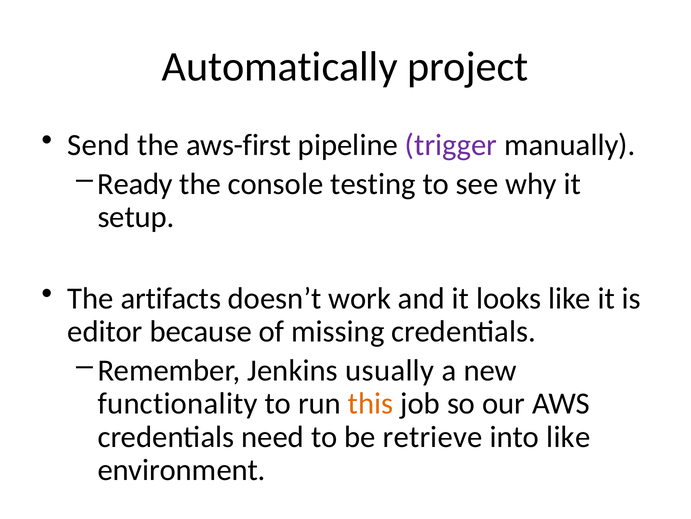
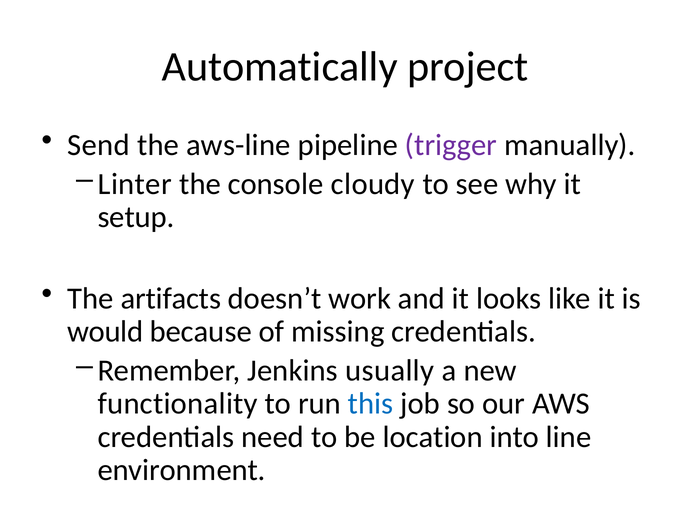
aws-first: aws-first -> aws-line
Ready: Ready -> Linter
testing: testing -> cloudy
editor: editor -> would
this colour: orange -> blue
retrieve: retrieve -> location
into like: like -> line
